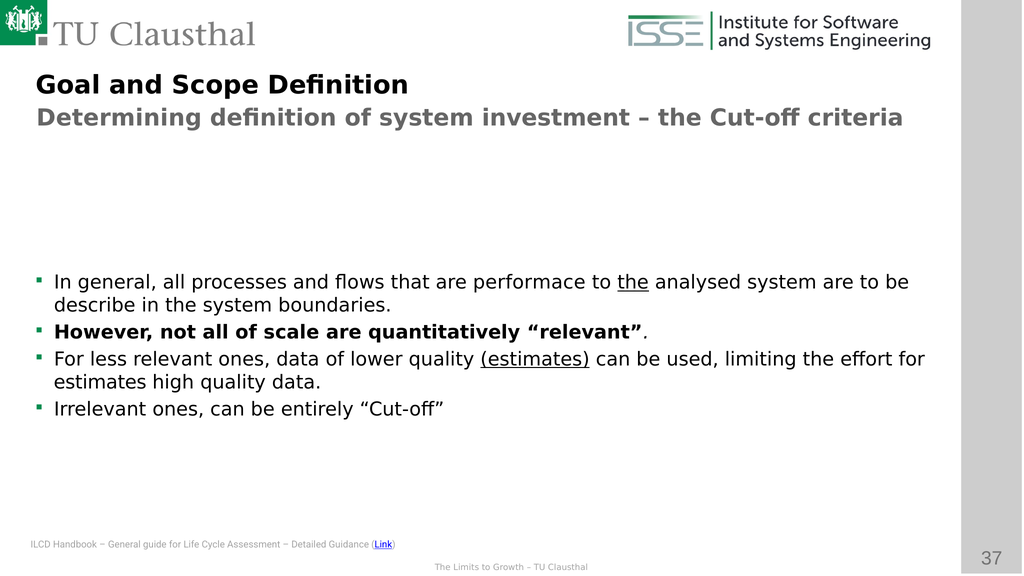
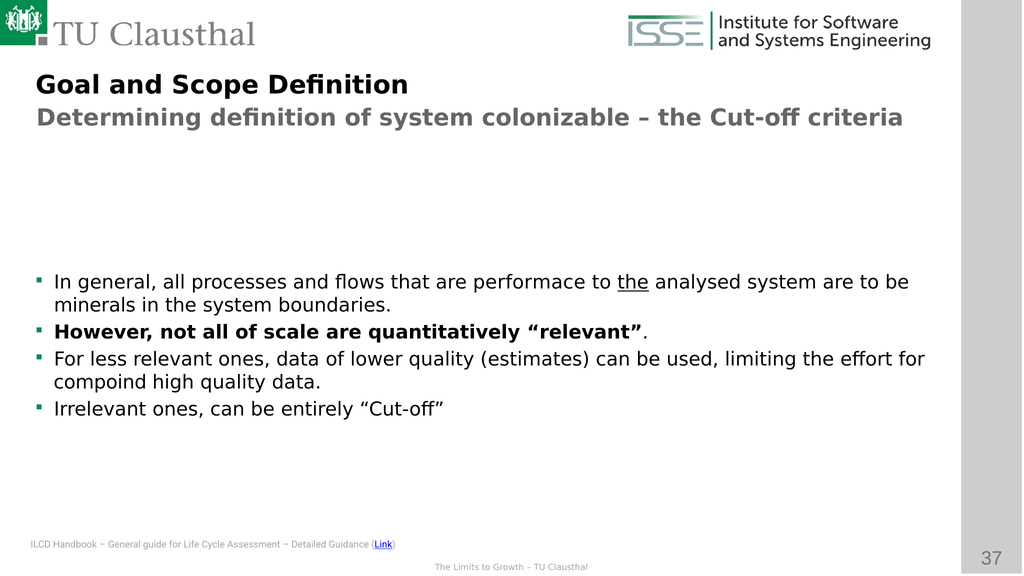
investment: investment -> colonizable
describe: describe -> minerals
estimates at (535, 359) underline: present -> none
estimates at (100, 382): estimates -> compoind
